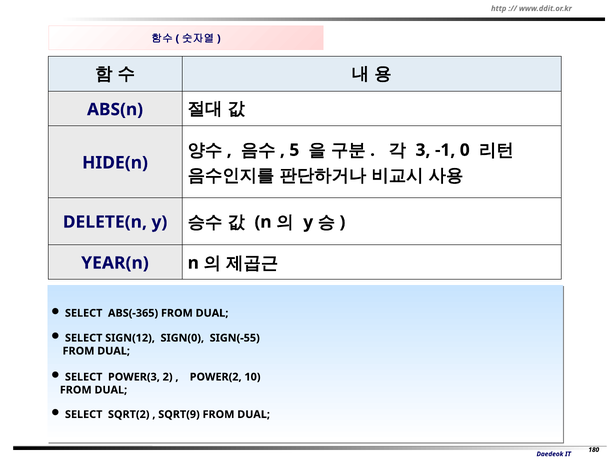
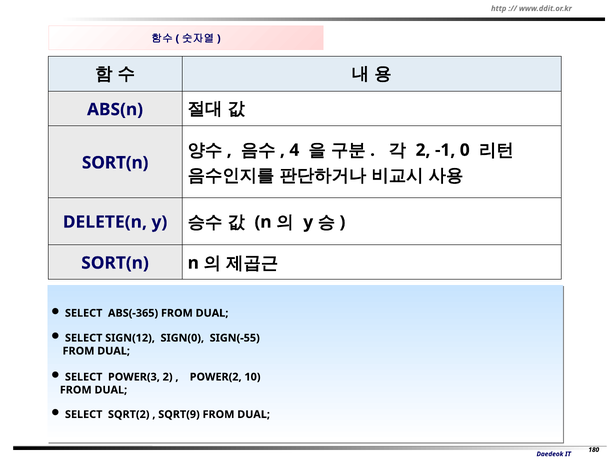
5: 5 -> 4
3 at (423, 150): 3 -> 2
HIDE(n at (115, 163): HIDE(n -> SORT(n
YEAR(n at (115, 263): YEAR(n -> SORT(n
